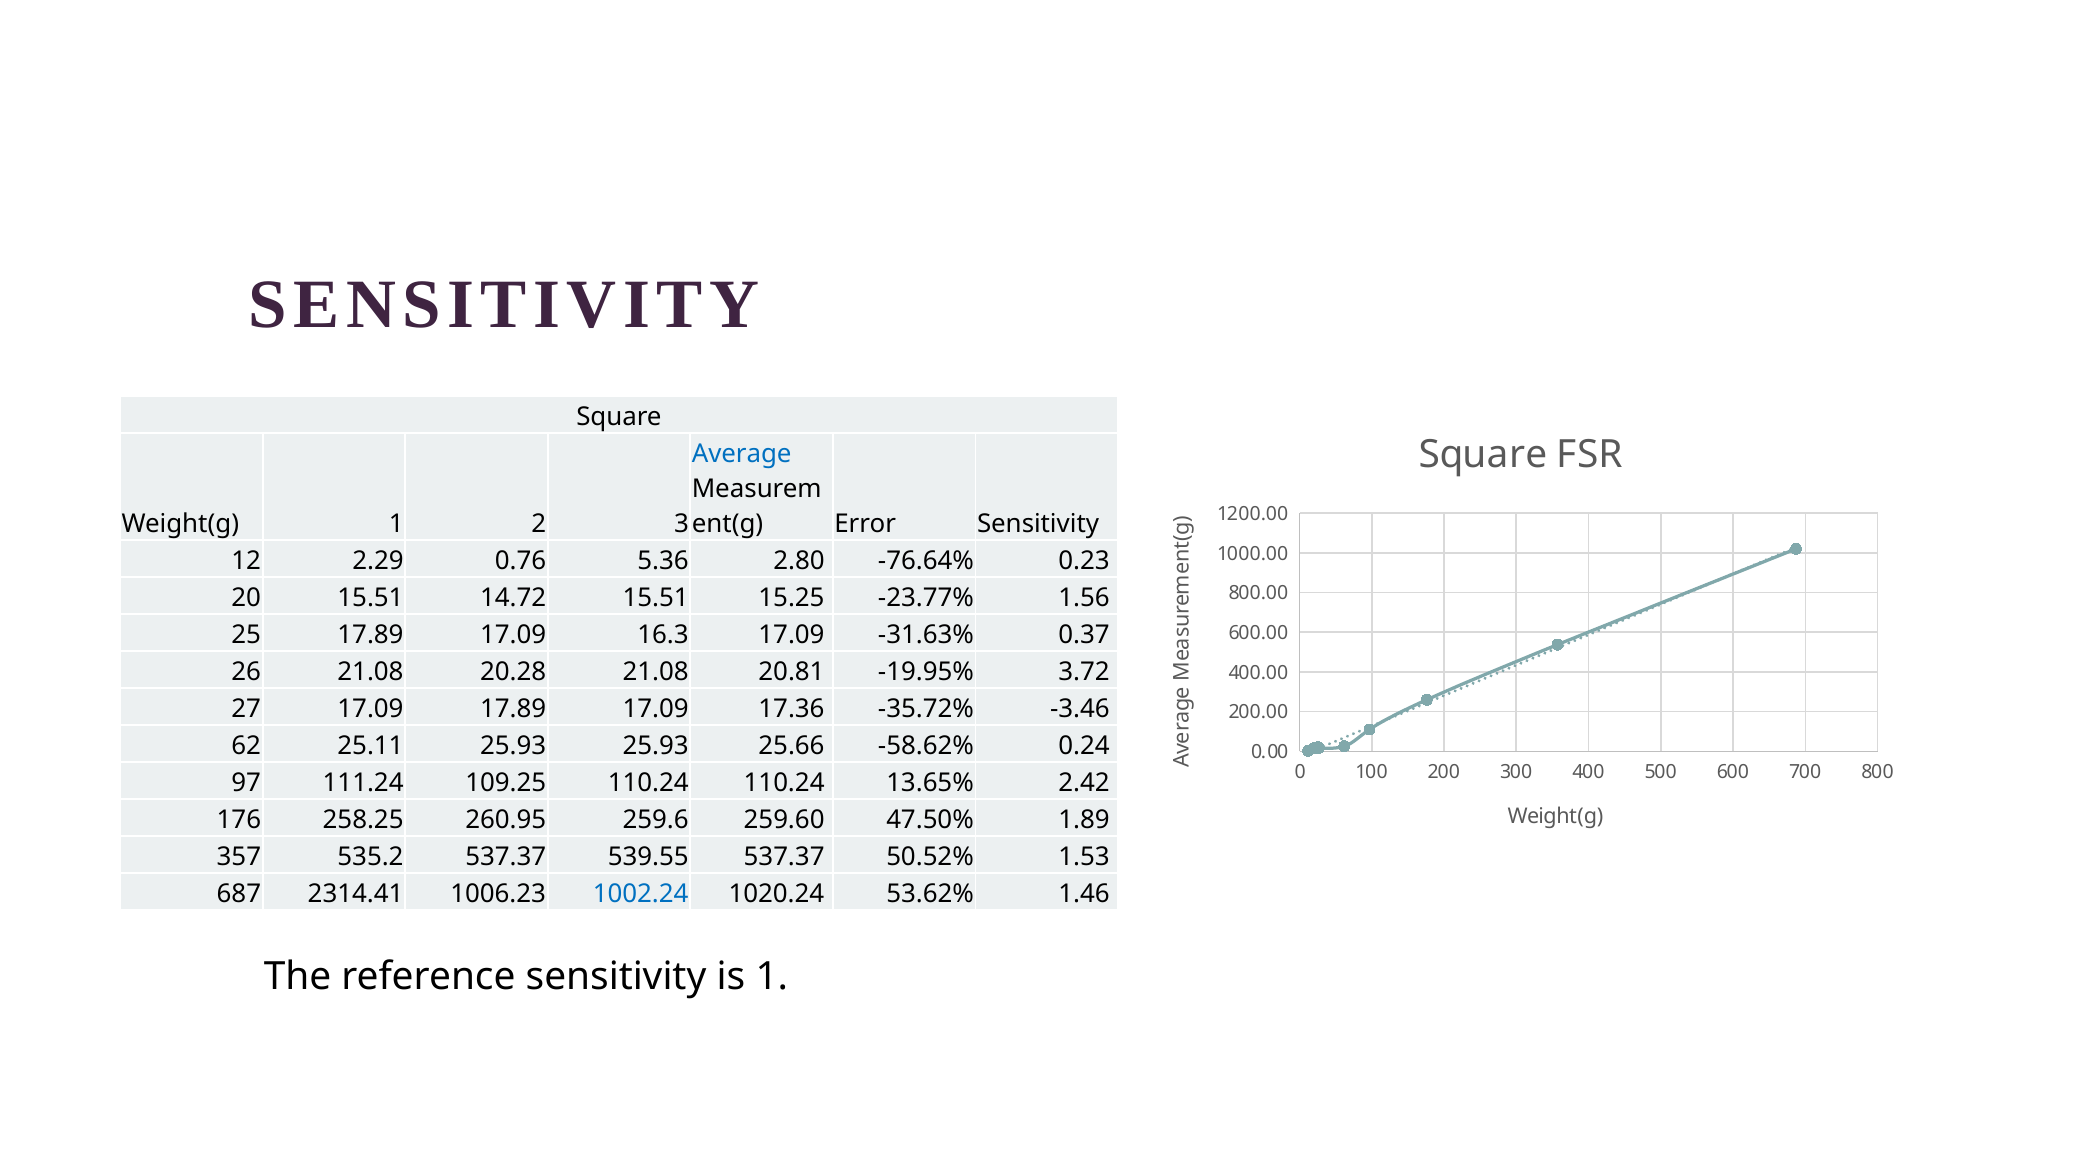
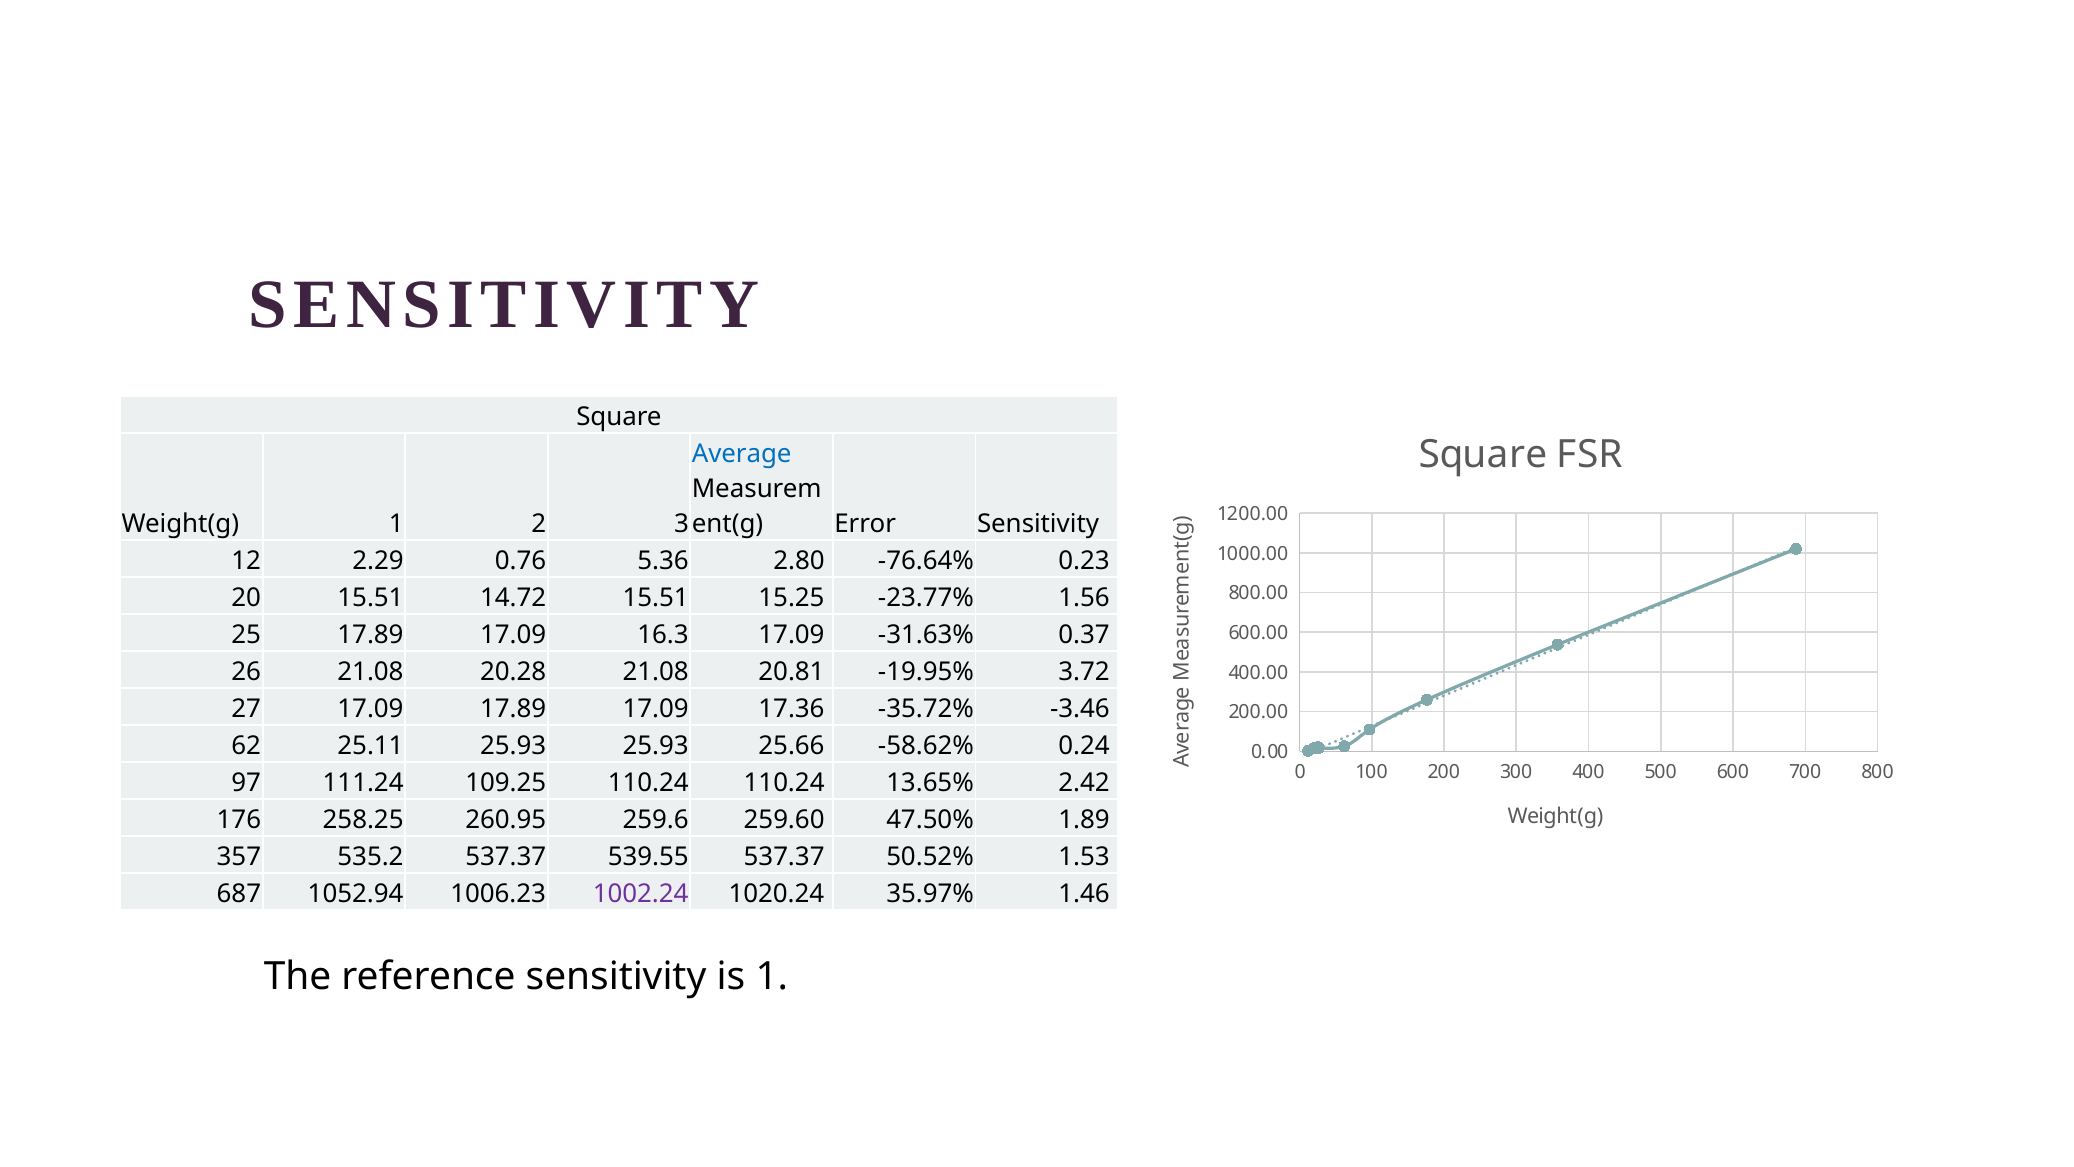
2314.41: 2314.41 -> 1052.94
1002.24 colour: blue -> purple
53.62%: 53.62% -> 35.97%
